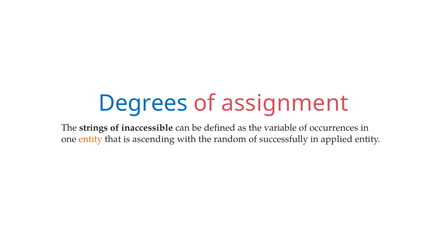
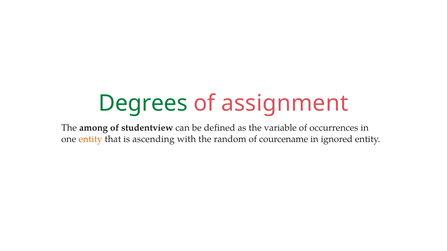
Degrees colour: blue -> green
strings: strings -> among
inaccessible: inaccessible -> studentview
successfully: successfully -> courcename
applied: applied -> ignored
